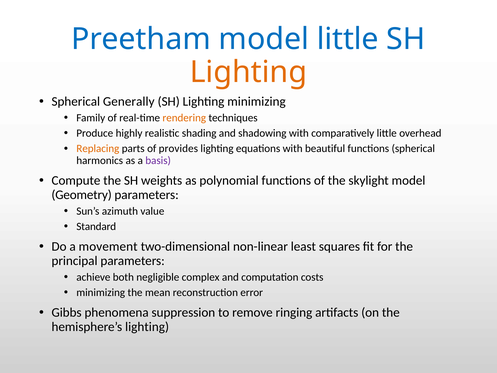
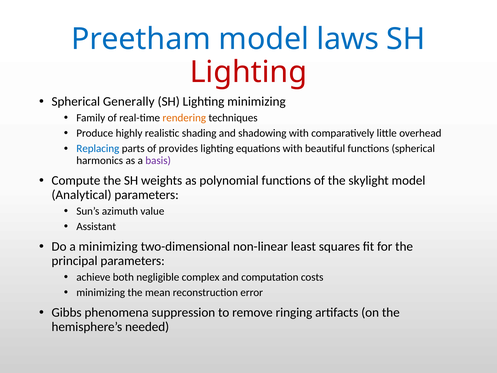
model little: little -> laws
Lighting at (248, 72) colour: orange -> red
Replacing colour: orange -> blue
Geometry: Geometry -> Analytical
Standard: Standard -> Assistant
a movement: movement -> minimizing
hemisphere’s lighting: lighting -> needed
